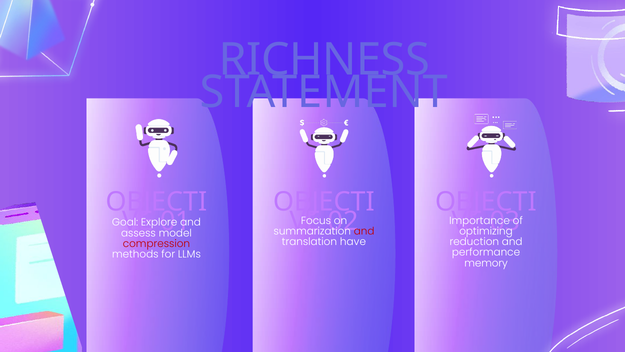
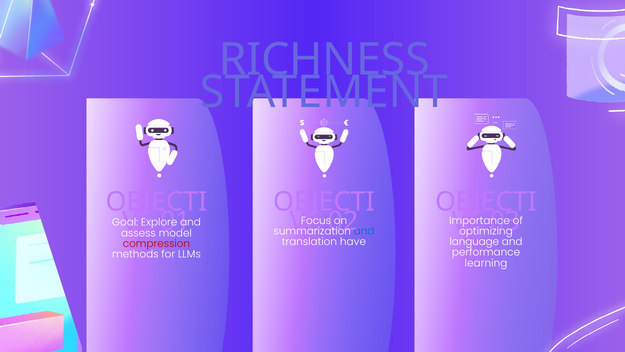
and at (364, 231) colour: red -> blue
reduction: reduction -> language
memory: memory -> learning
